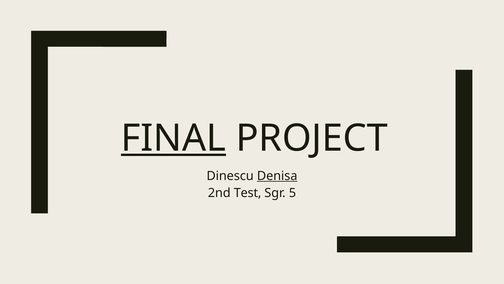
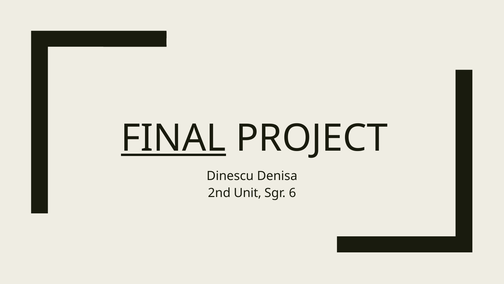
Denisa underline: present -> none
Test: Test -> Unit
5: 5 -> 6
